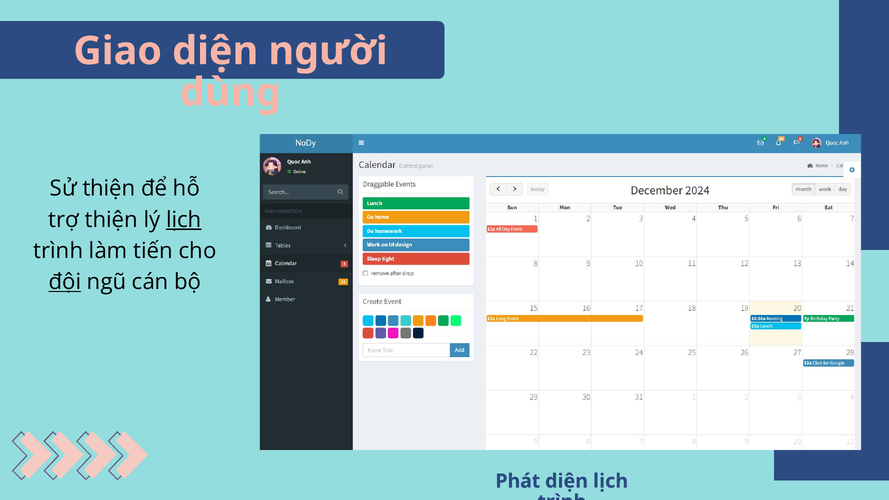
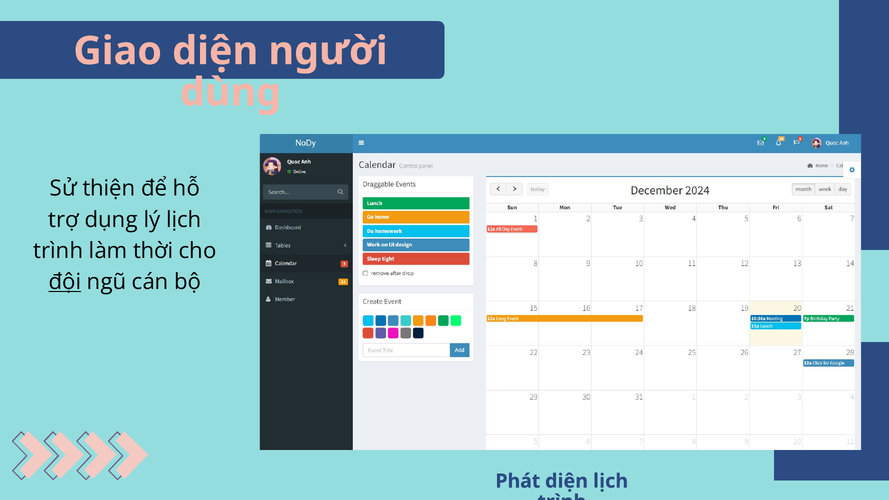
trợ thiện: thiện -> dụng
lịch underline: present -> none
tiến: tiến -> thời
